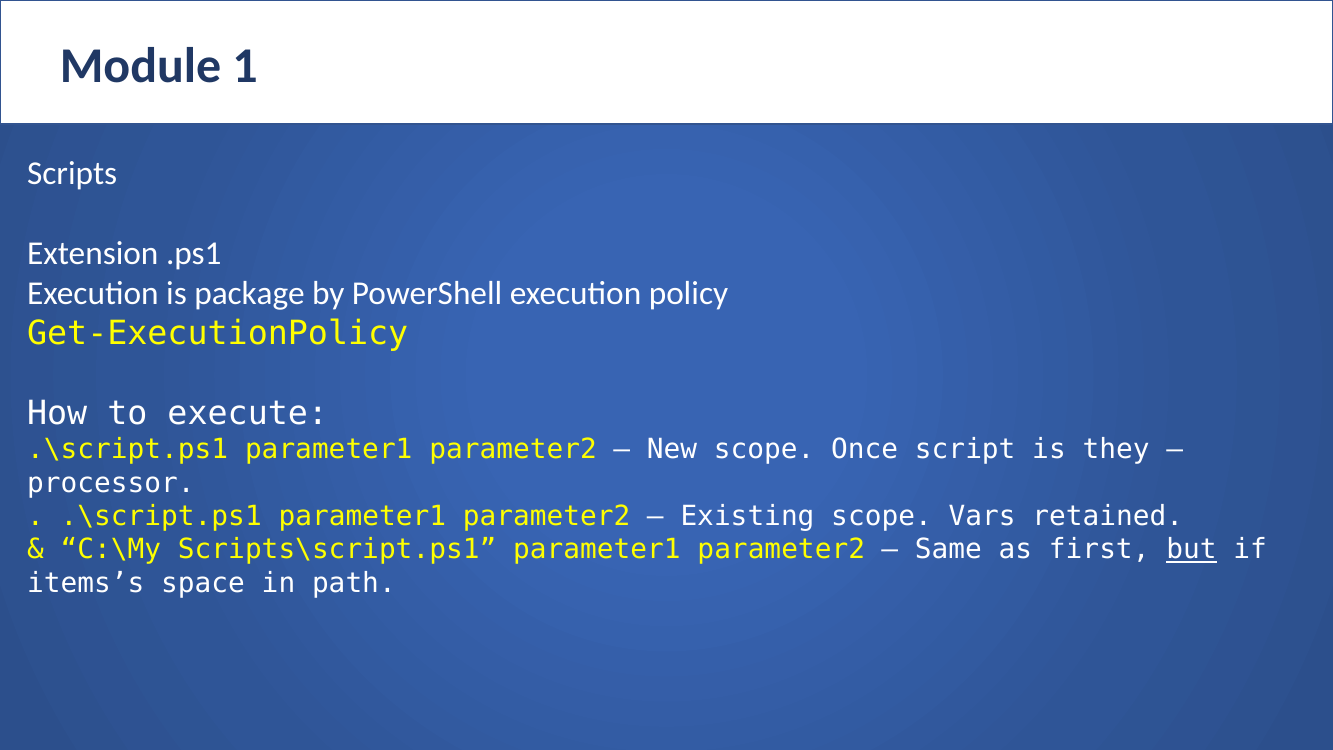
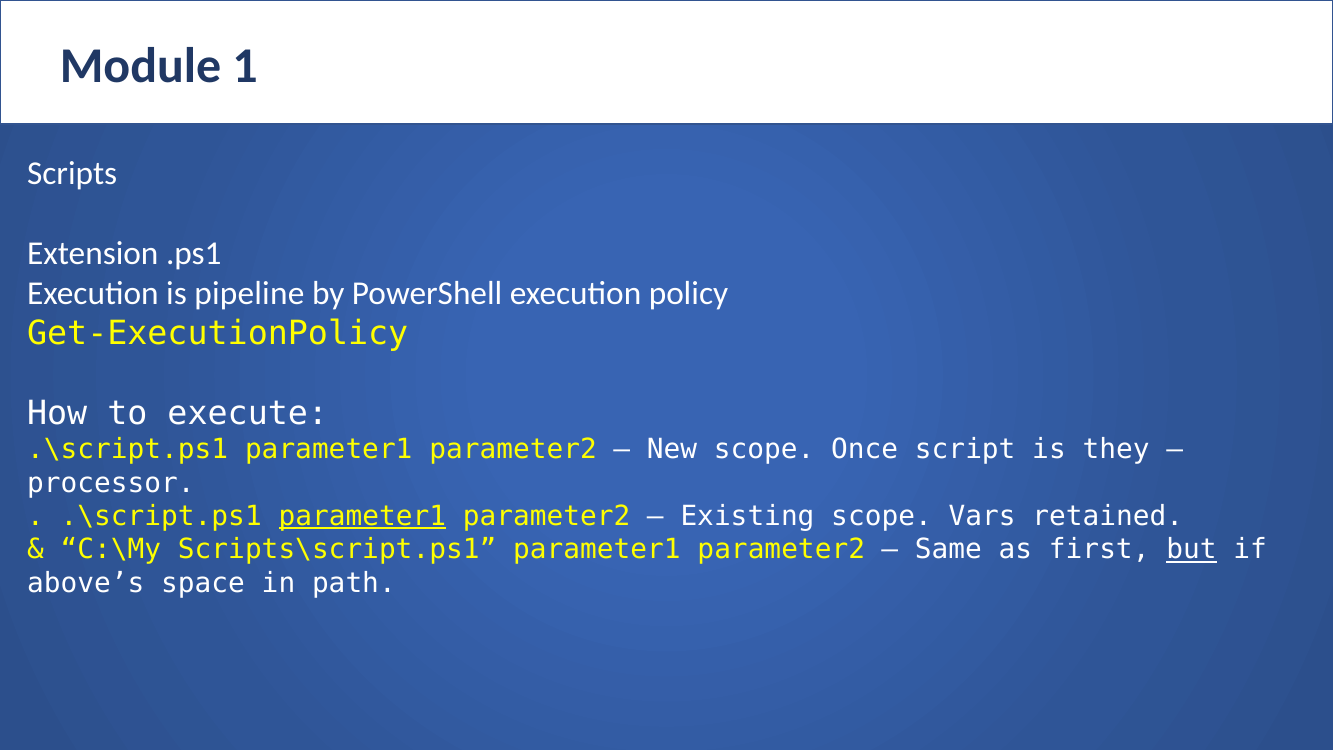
package: package -> pipeline
parameter1 at (362, 516) underline: none -> present
items’s: items’s -> above’s
